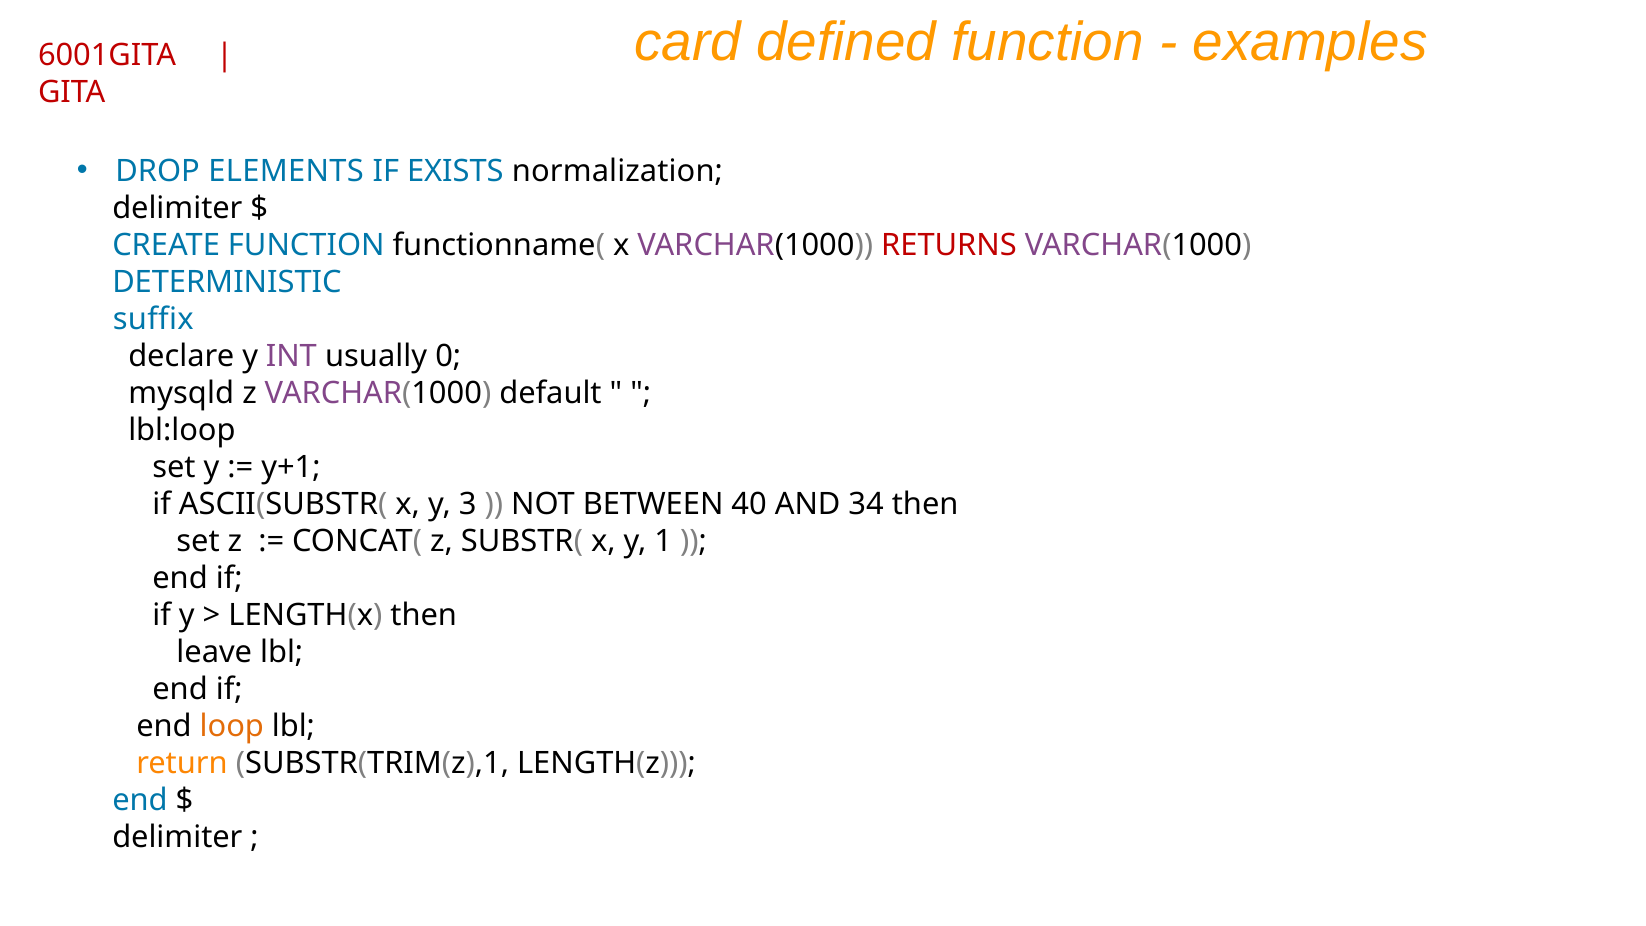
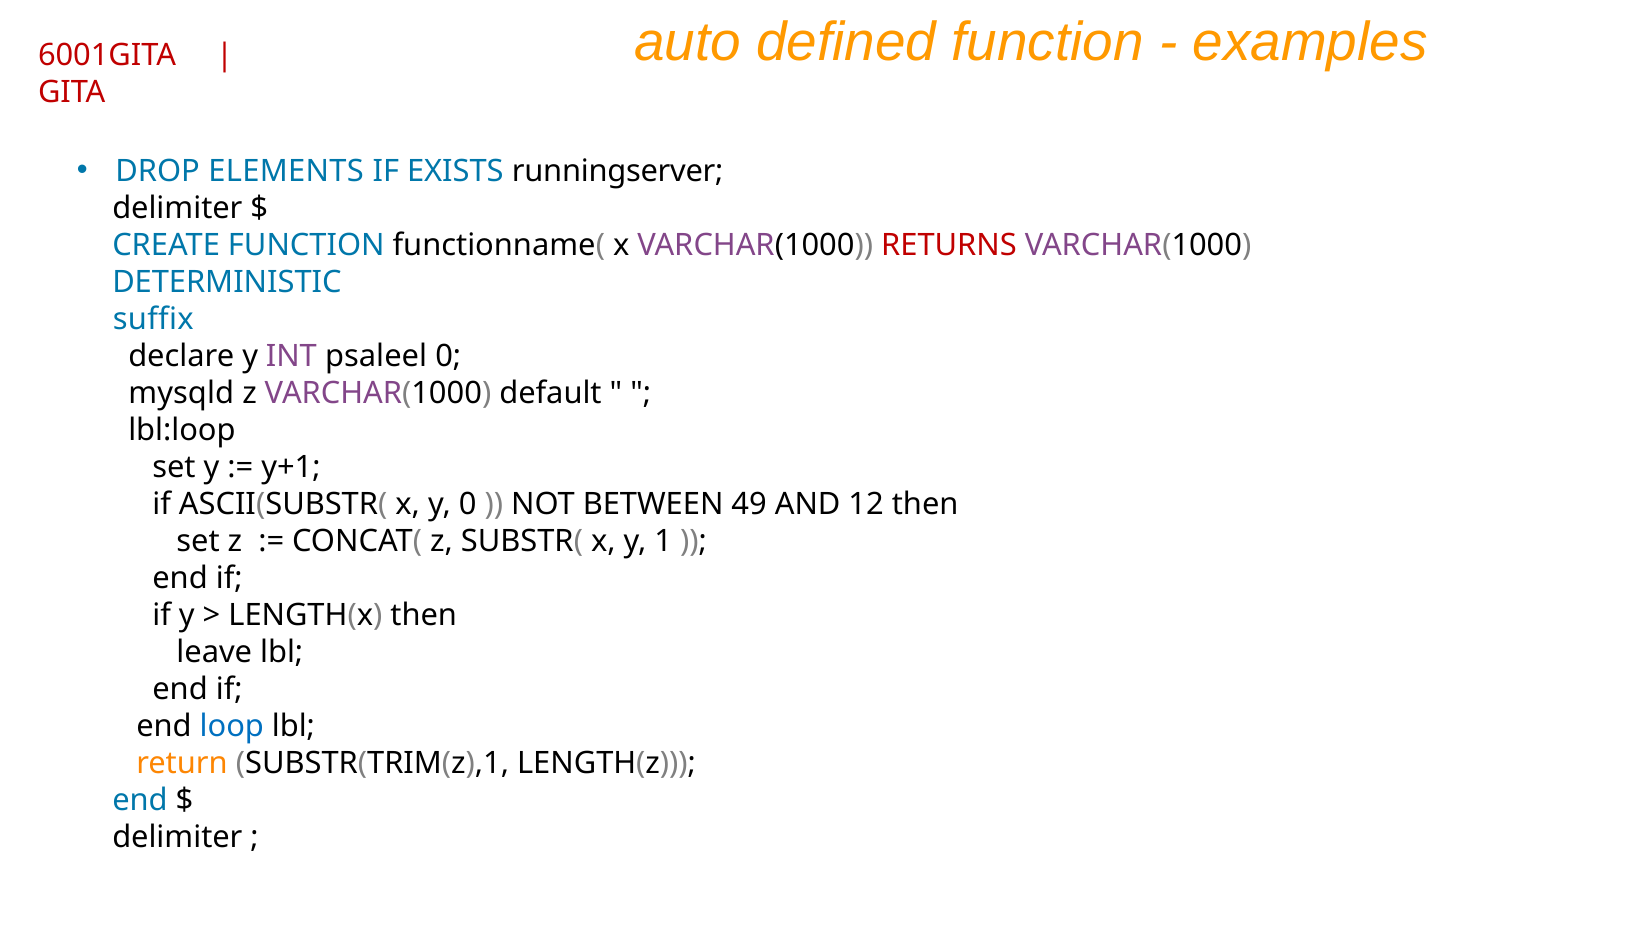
card: card -> auto
normalization: normalization -> runningserver
usually: usually -> psaleel
y 3: 3 -> 0
40: 40 -> 49
34: 34 -> 12
loop colour: orange -> blue
